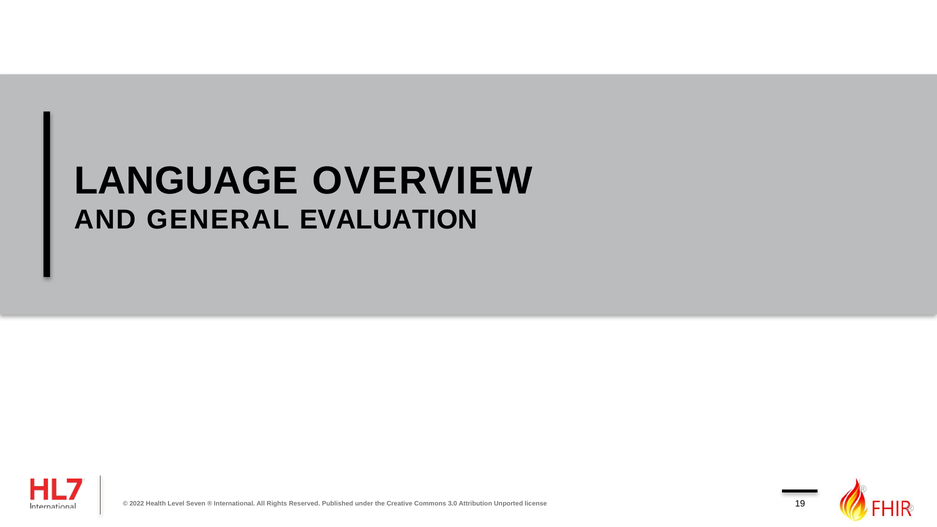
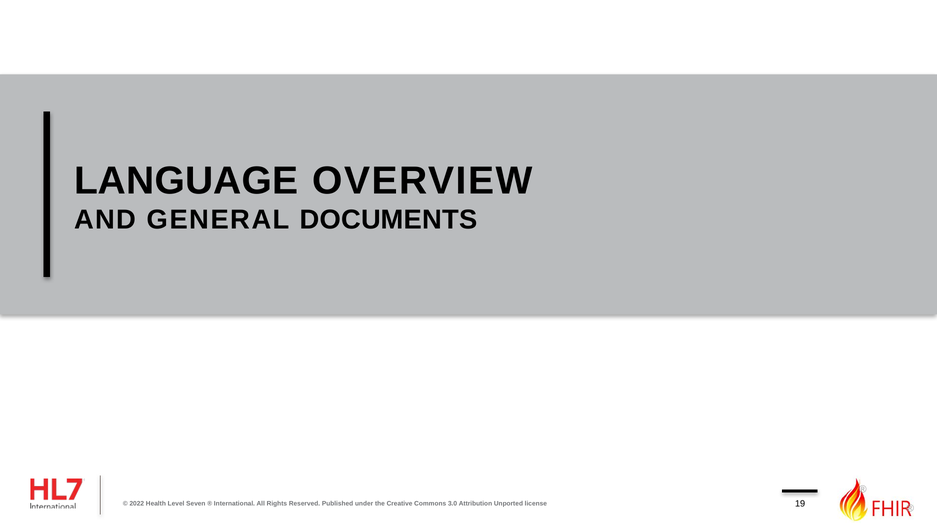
EVALUATION: EVALUATION -> DOCUMENTS
